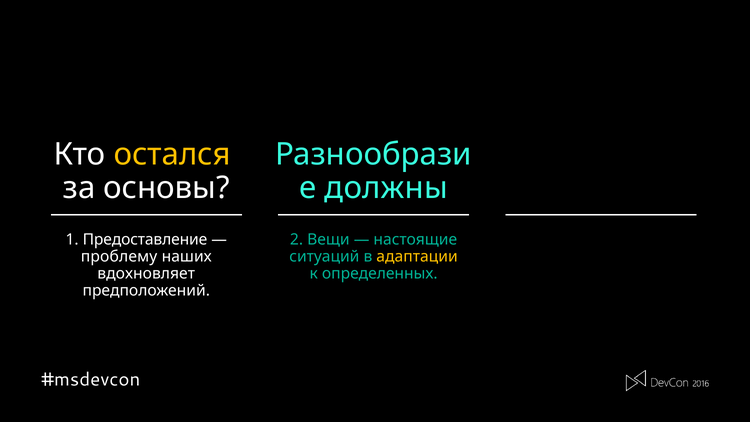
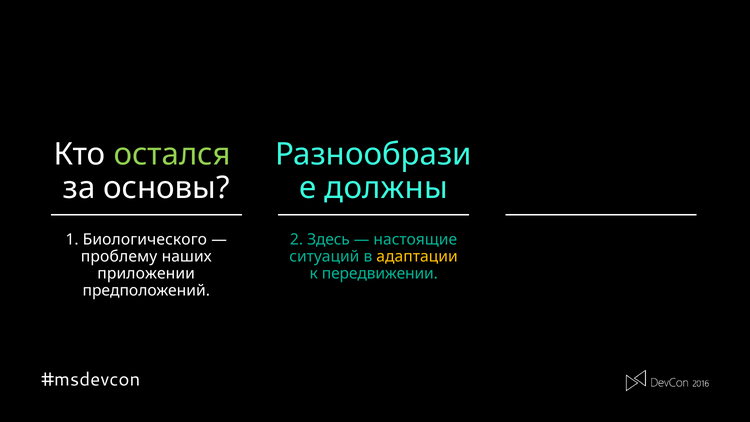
остался colour: yellow -> light green
Предоставление: Предоставление -> Биологического
Вещи: Вещи -> Здесь
вдохновляет: вдохновляет -> приложении
определенных: определенных -> передвижении
